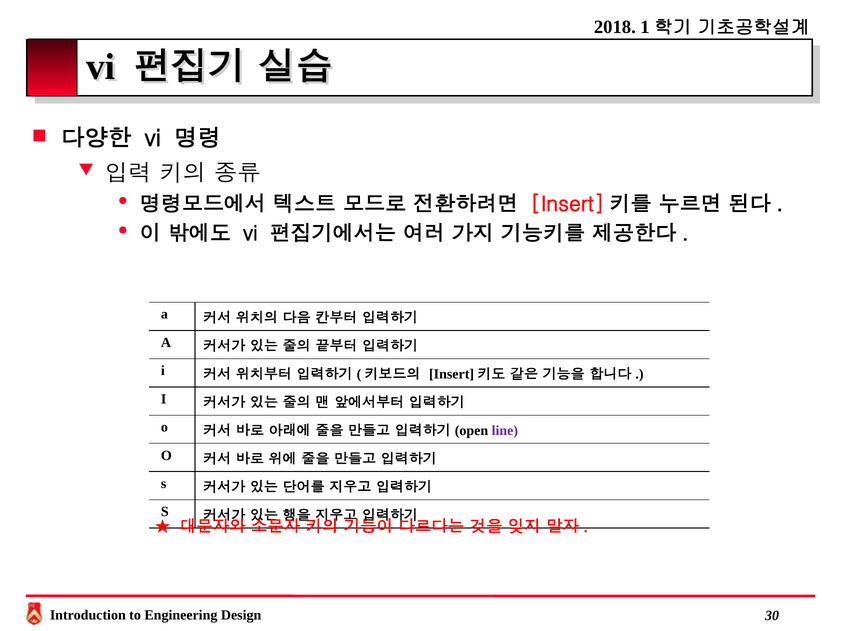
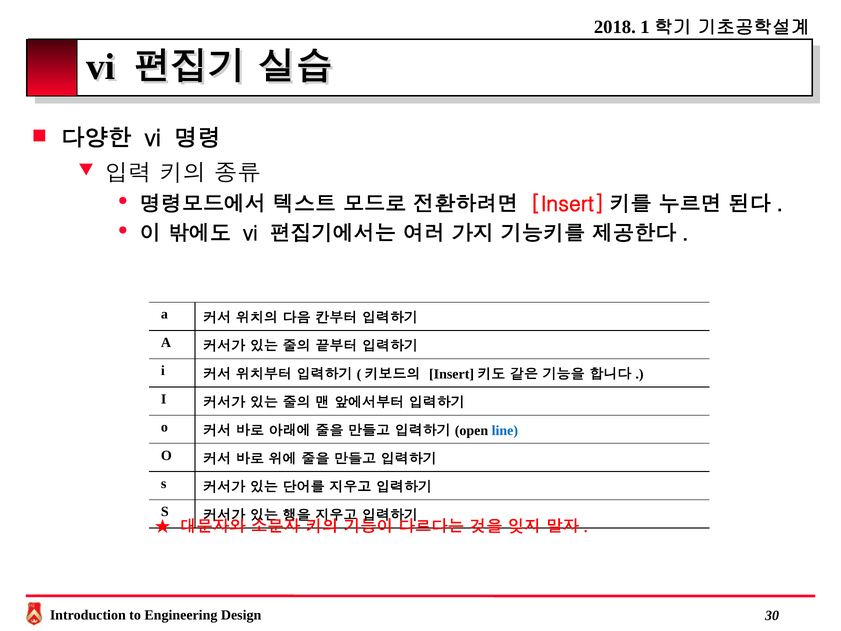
line colour: purple -> blue
